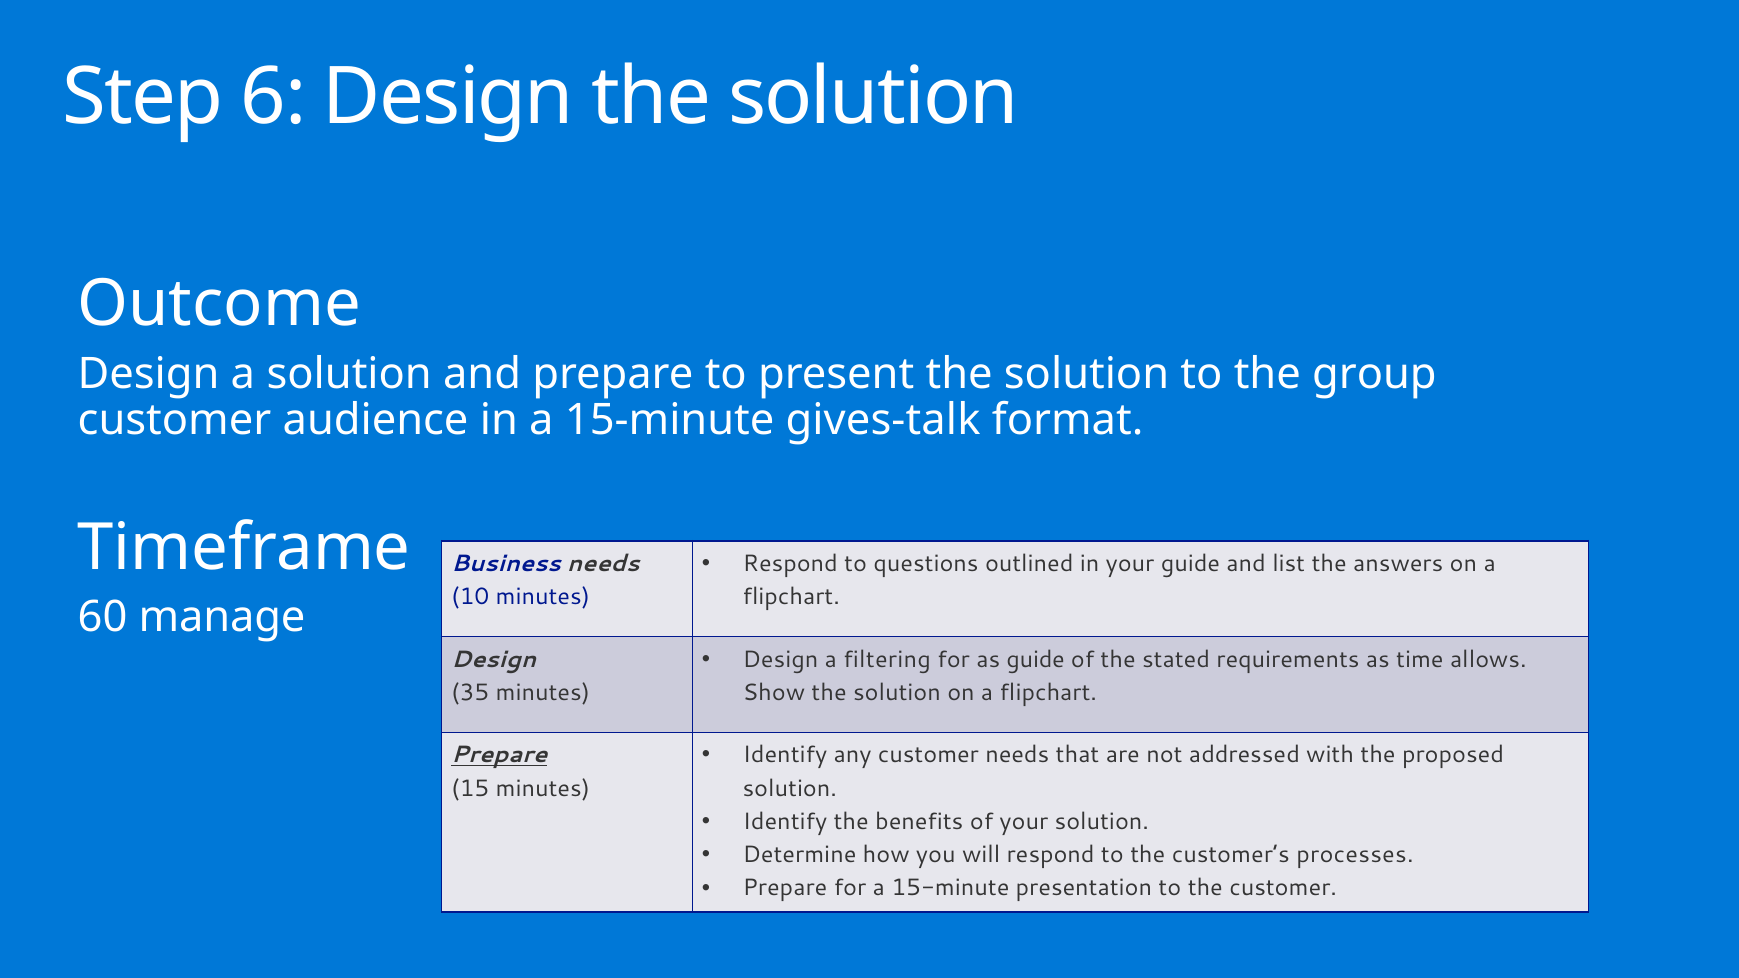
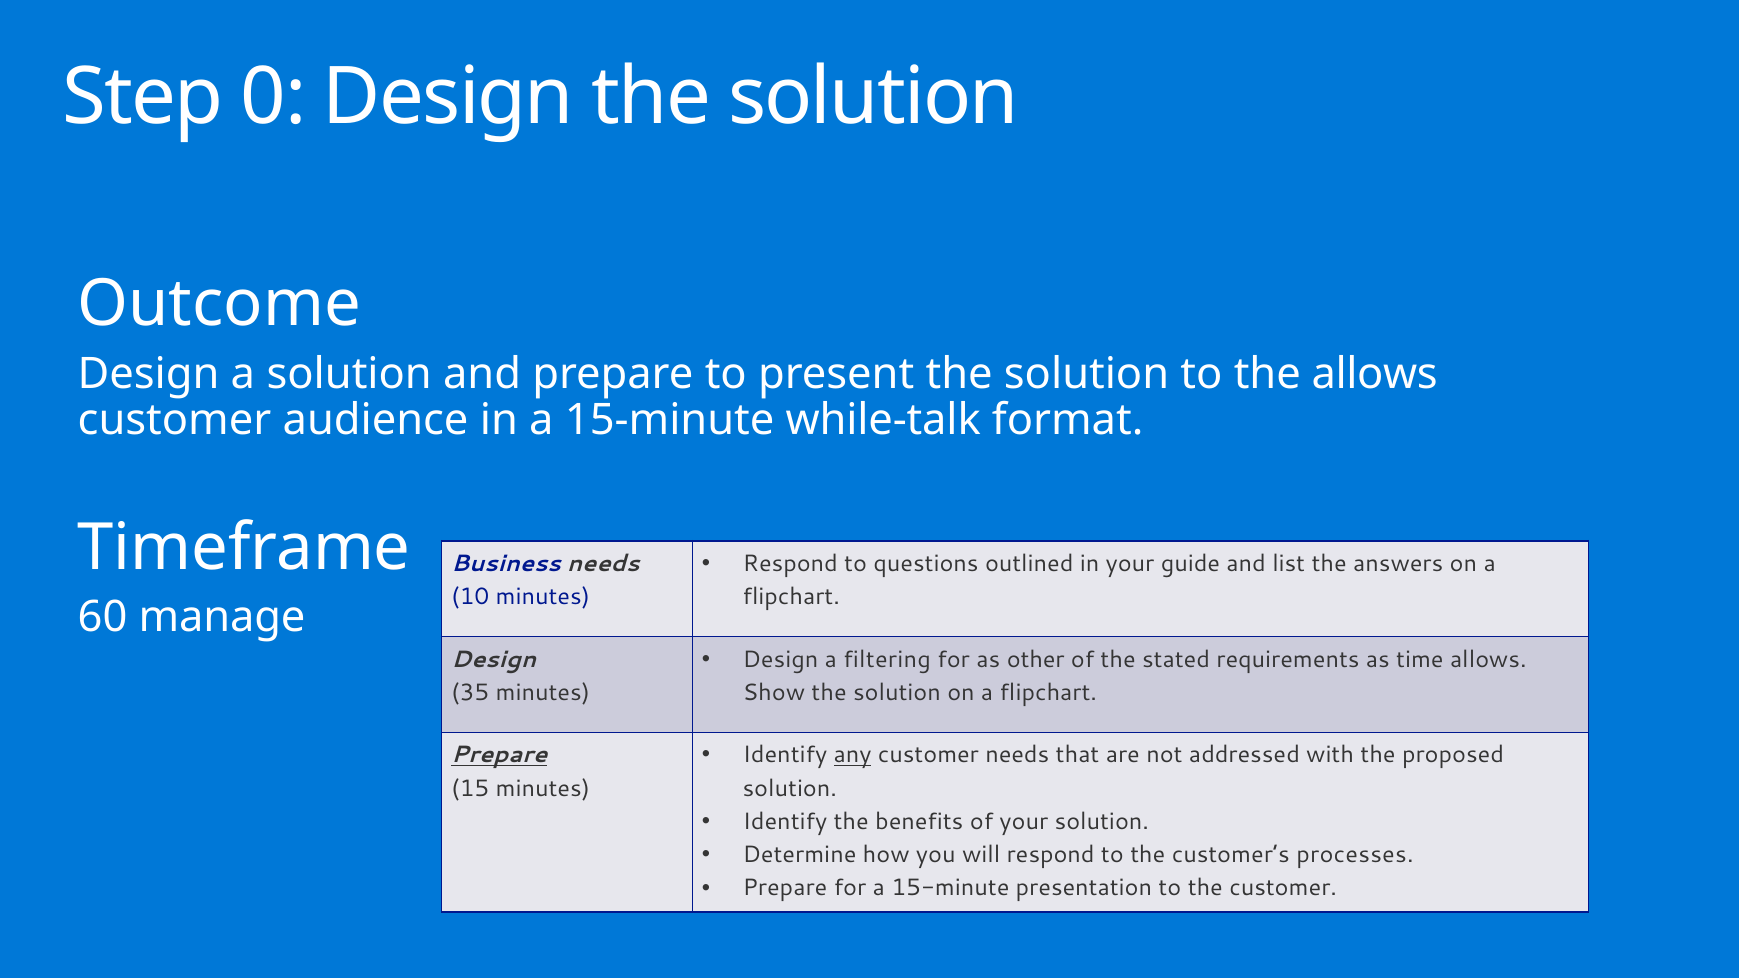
6: 6 -> 0
the group: group -> allows
gives-talk: gives-talk -> while-talk
as guide: guide -> other
any underline: none -> present
